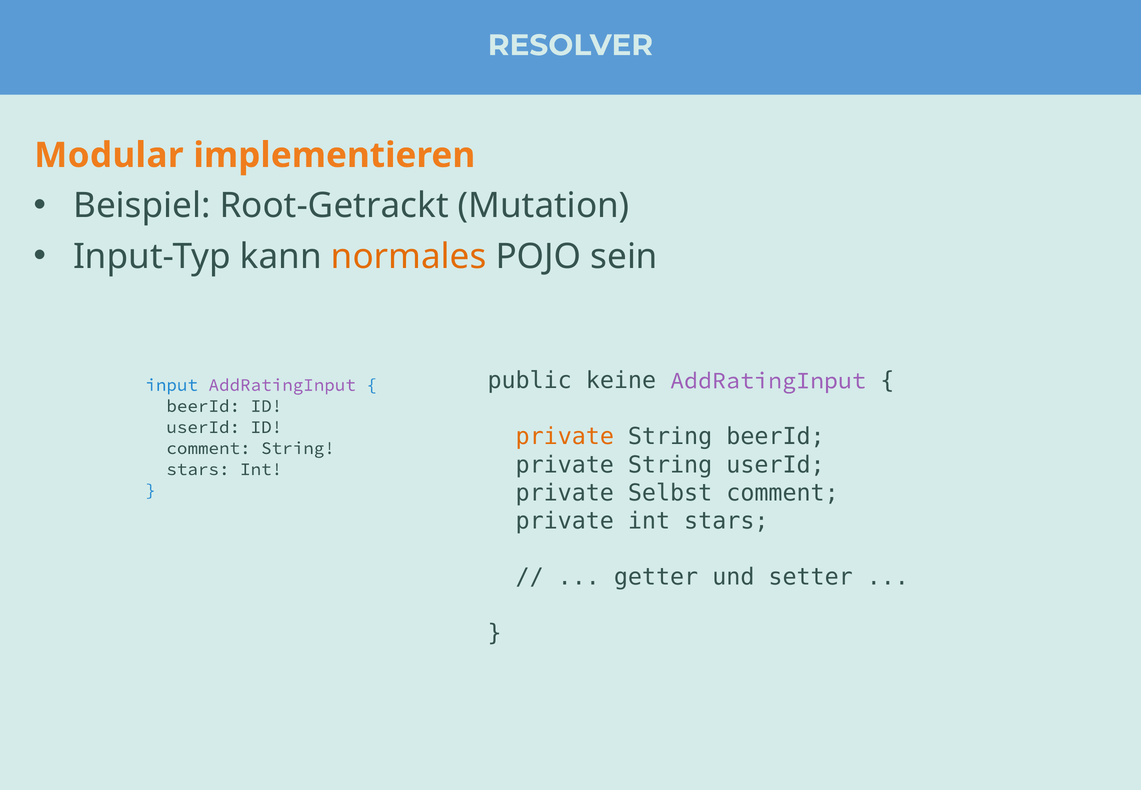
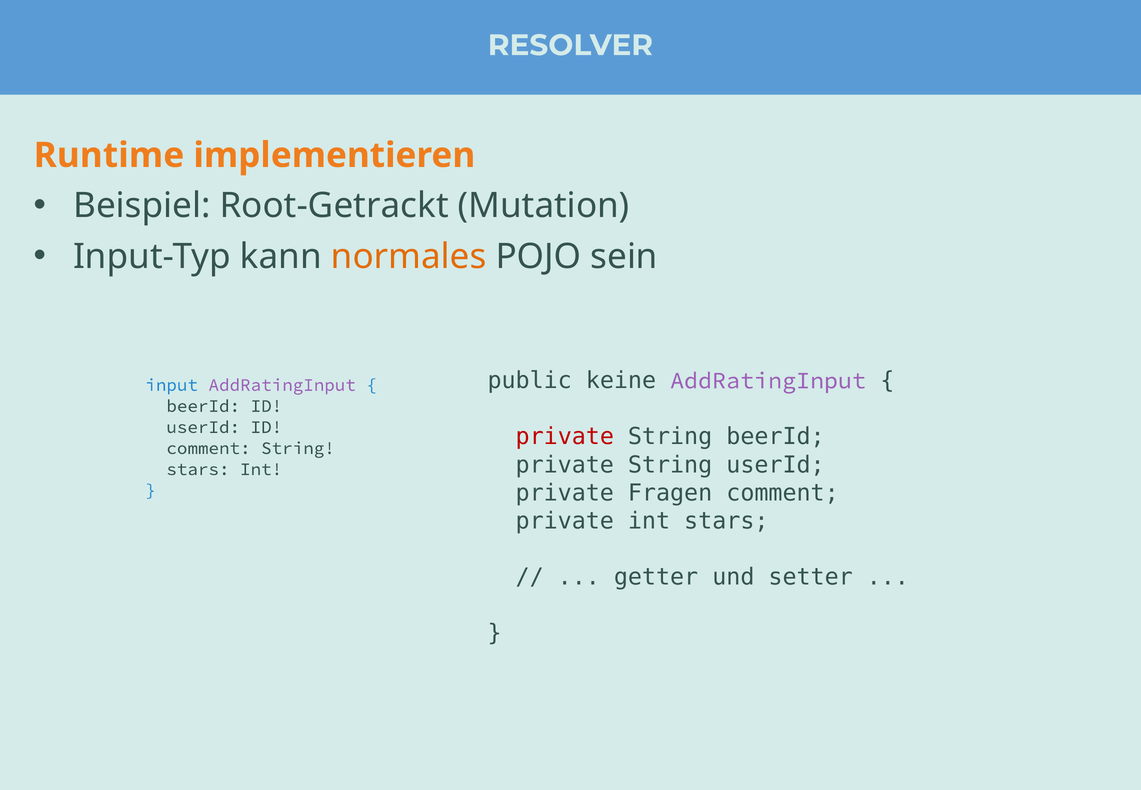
Modular: Modular -> Runtime
private at (565, 437) colour: orange -> red
Selbst: Selbst -> Fragen
